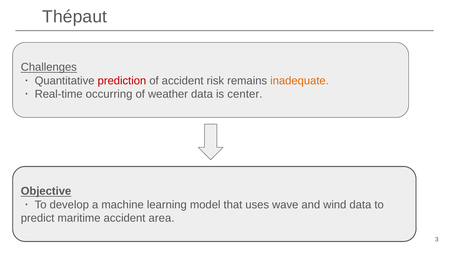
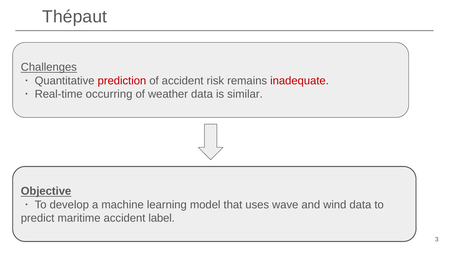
inadequate colour: orange -> red
center: center -> similar
area: area -> label
